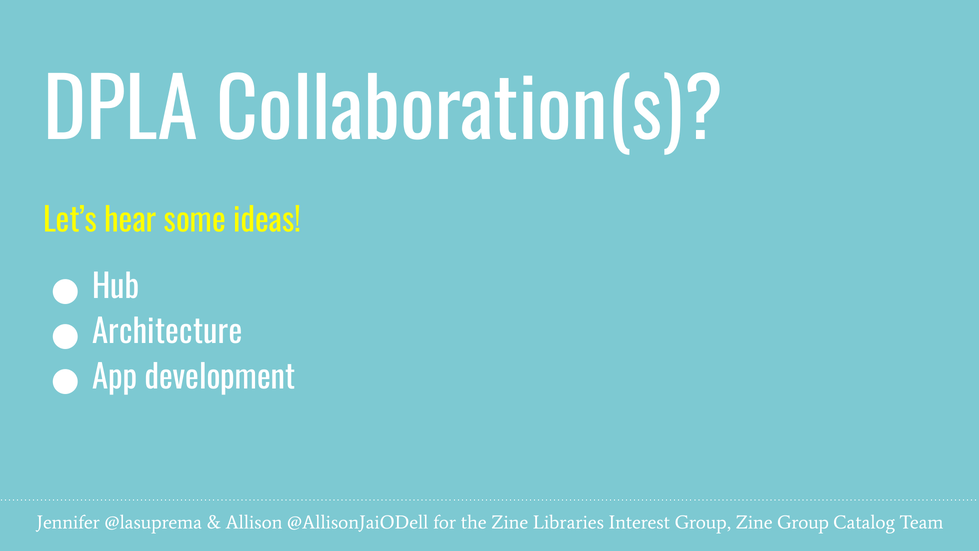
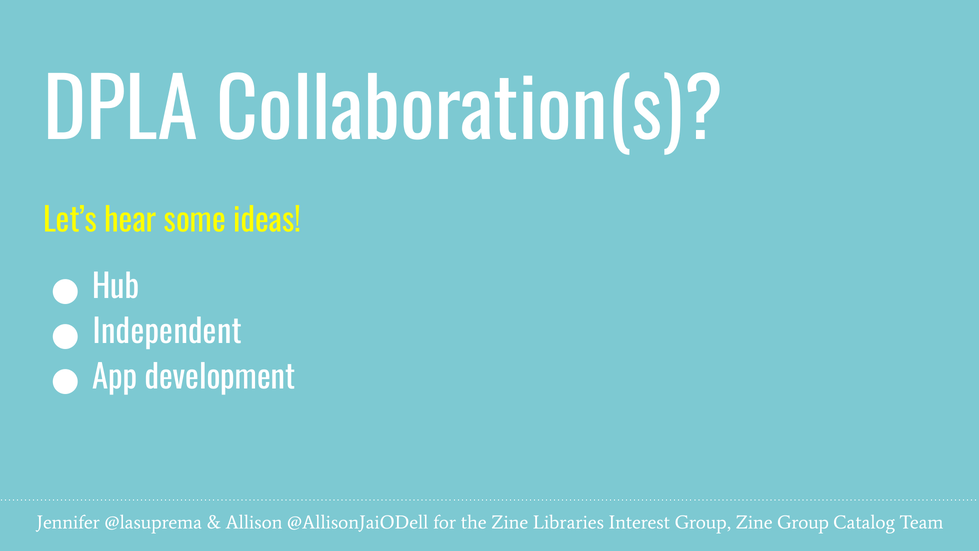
Architecture: Architecture -> Independent
